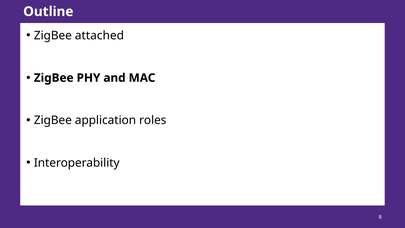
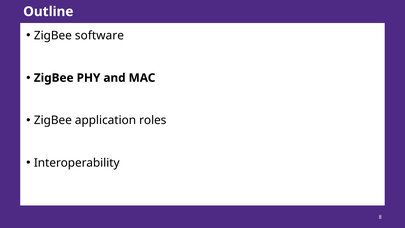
attached: attached -> software
